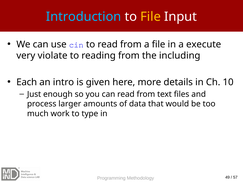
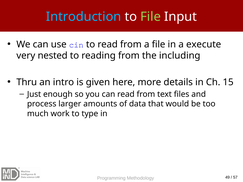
File at (151, 17) colour: yellow -> light green
violate: violate -> nested
Each: Each -> Thru
10: 10 -> 15
